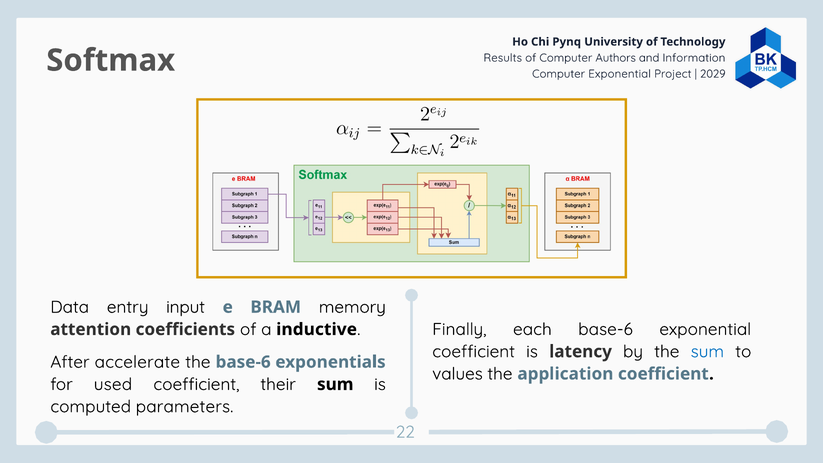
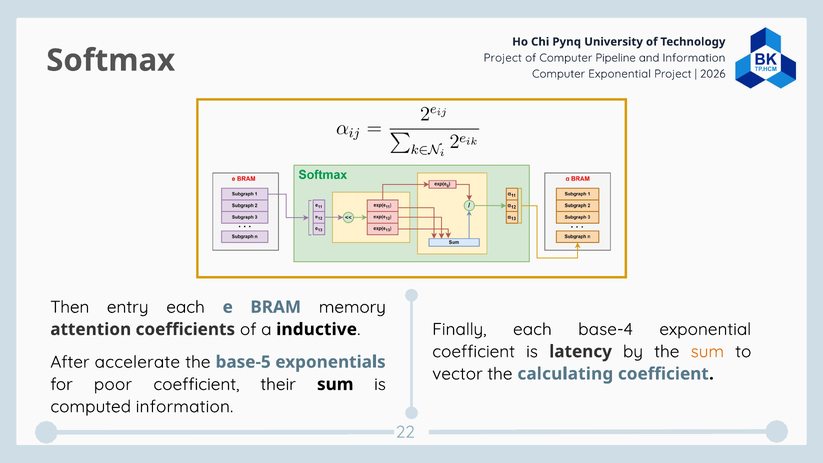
Results at (503, 58): Results -> Project
Authors: Authors -> Pipeline
2029: 2029 -> 2026
Data: Data -> Then
entry input: input -> each
each base-6: base-6 -> base-4
sum at (707, 352) colour: blue -> orange
the base-6: base-6 -> base-5
values: values -> vector
application: application -> calculating
used: used -> poor
computed parameters: parameters -> information
